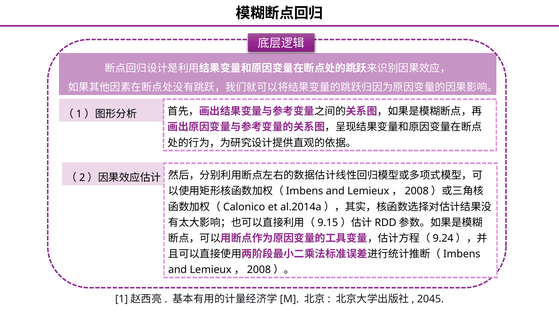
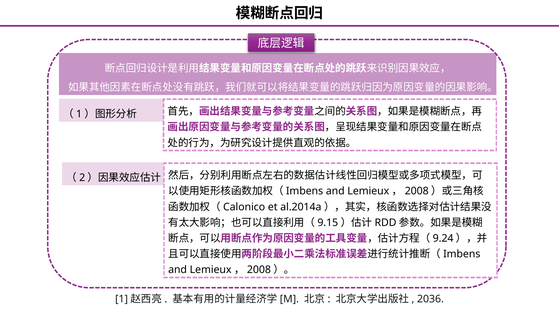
2045: 2045 -> 2036
